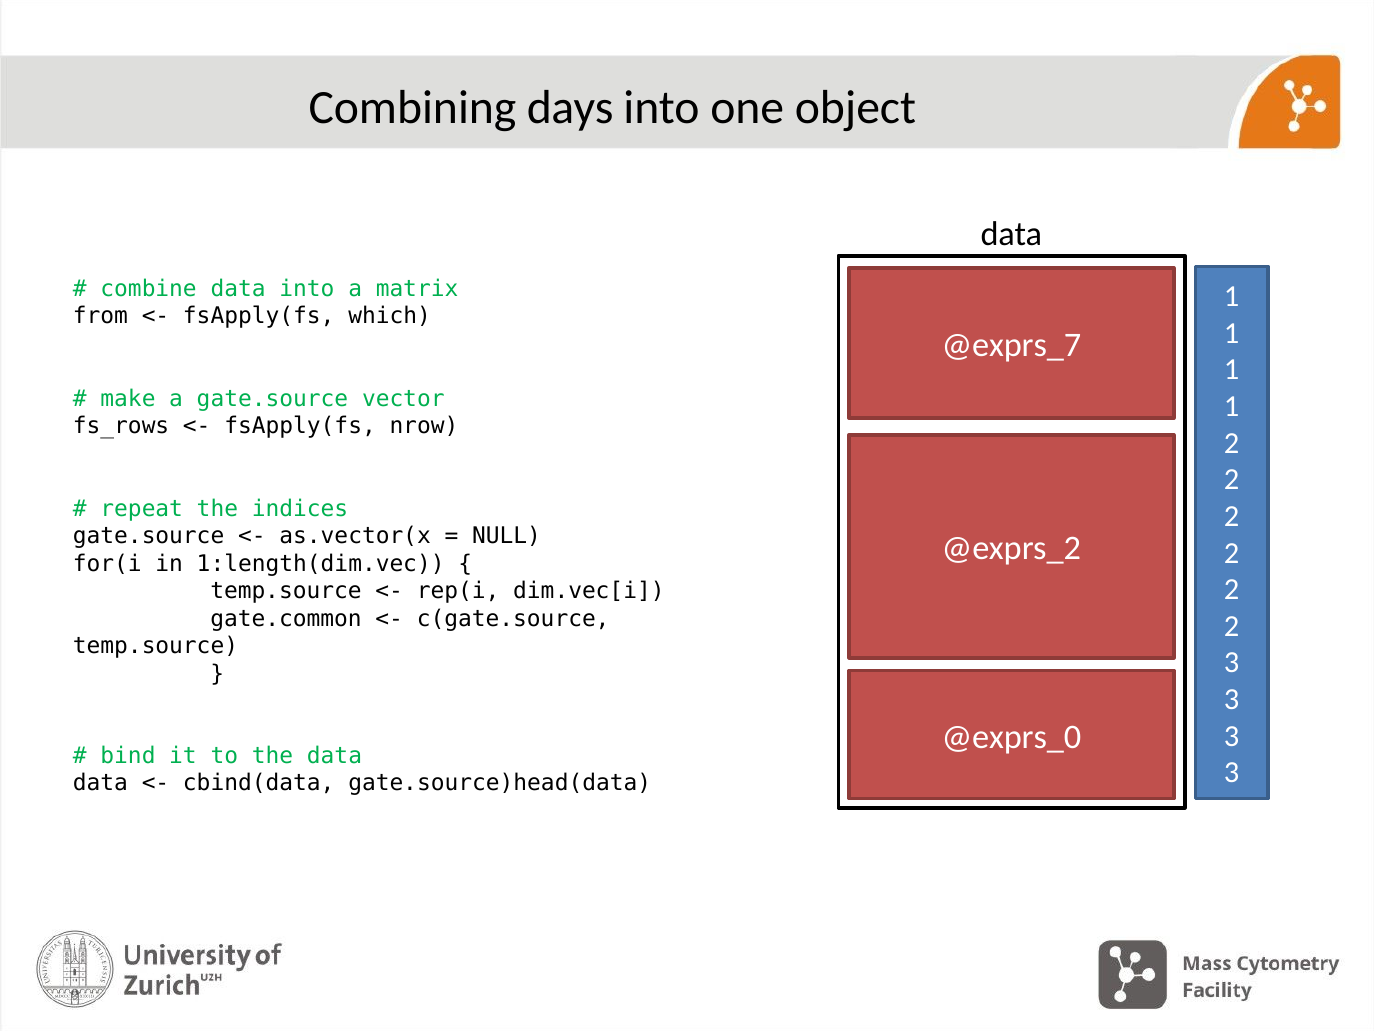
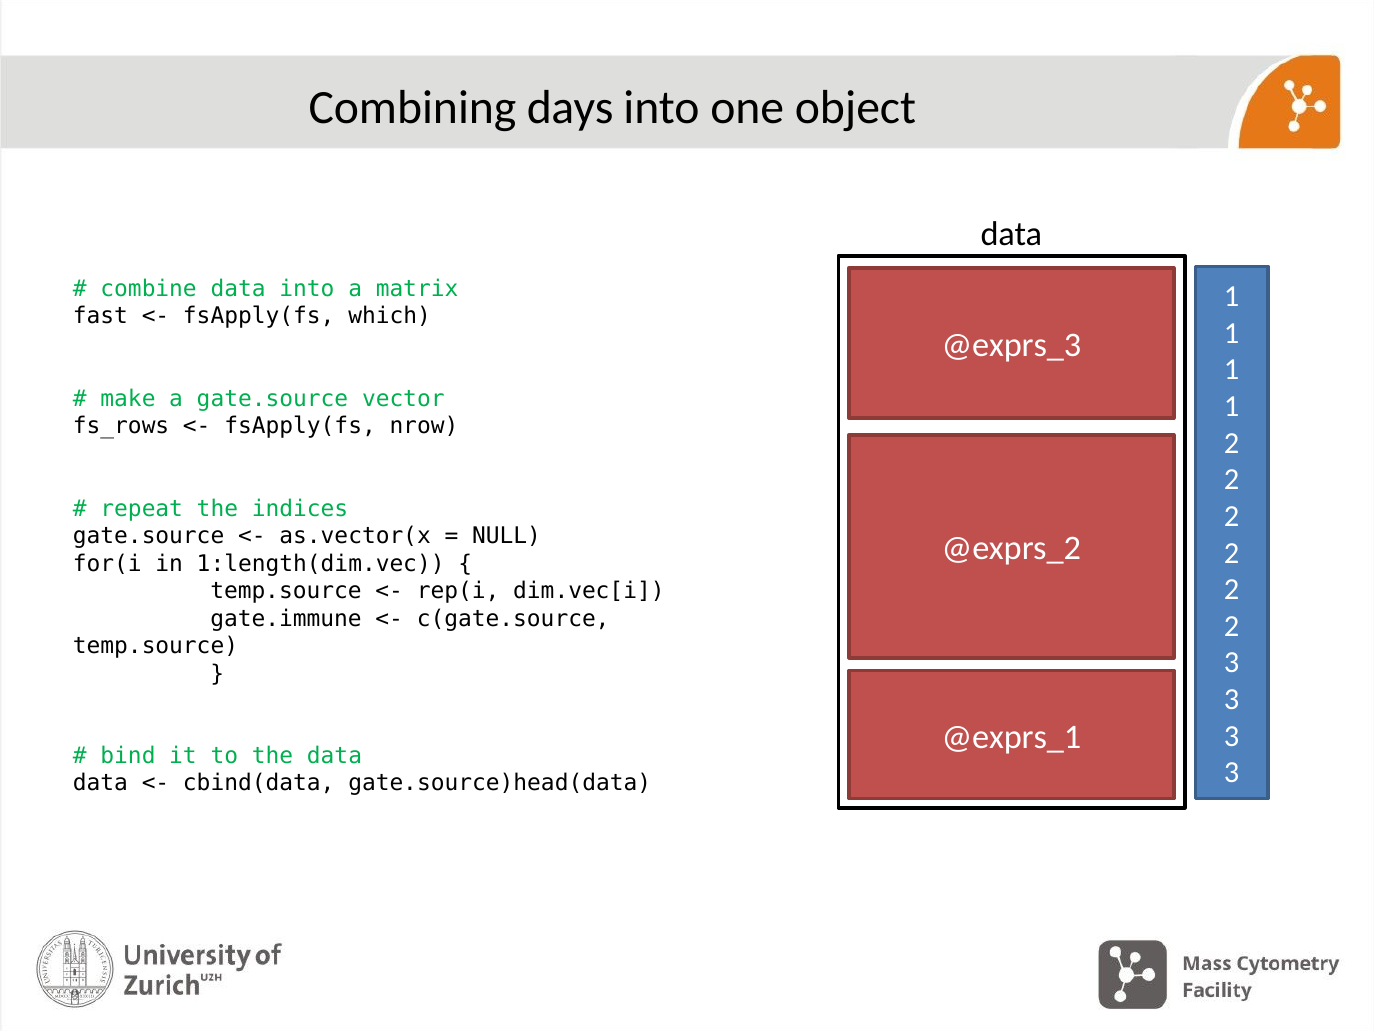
from: from -> fast
@exprs_7: @exprs_7 -> @exprs_3
gate.common: gate.common -> gate.immune
@exprs_0: @exprs_0 -> @exprs_1
